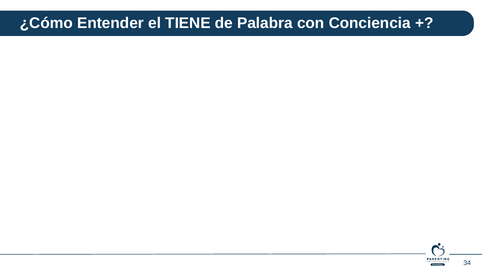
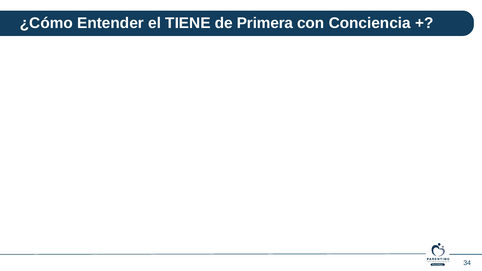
Palabra: Palabra -> Primera
